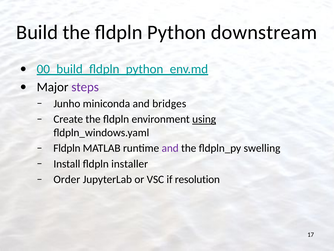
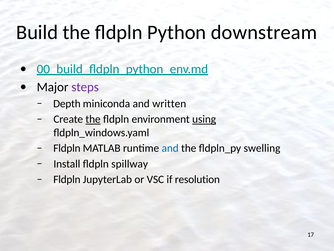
Junho: Junho -> Depth
bridges: bridges -> written
the at (93, 119) underline: none -> present
and at (170, 148) colour: purple -> blue
installer: installer -> spillway
Order at (67, 179): Order -> Fldpln
